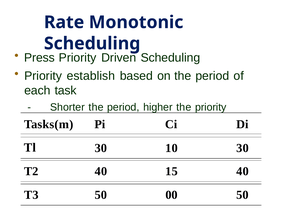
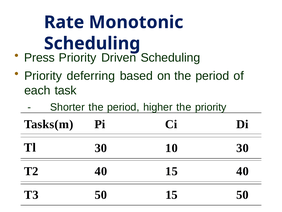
establish: establish -> deferring
50 00: 00 -> 15
